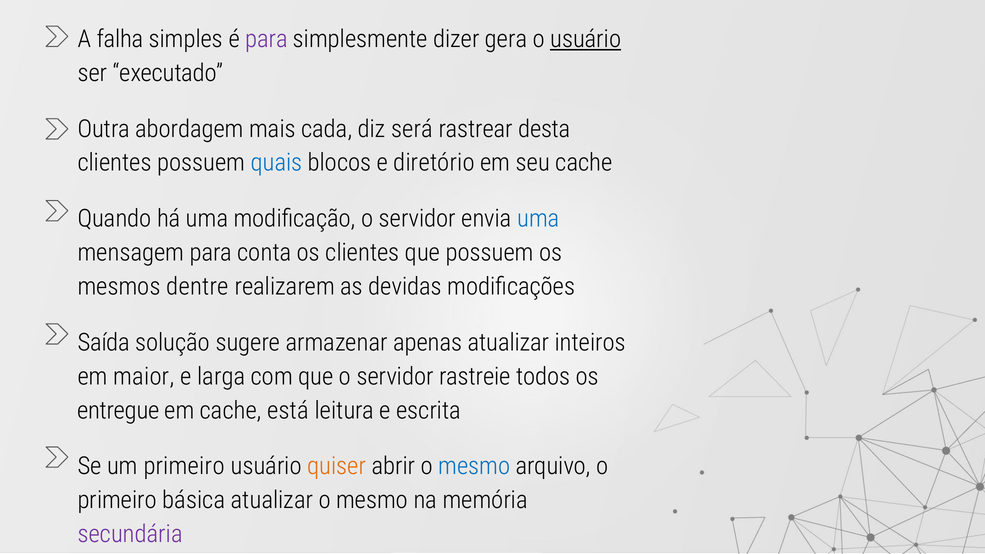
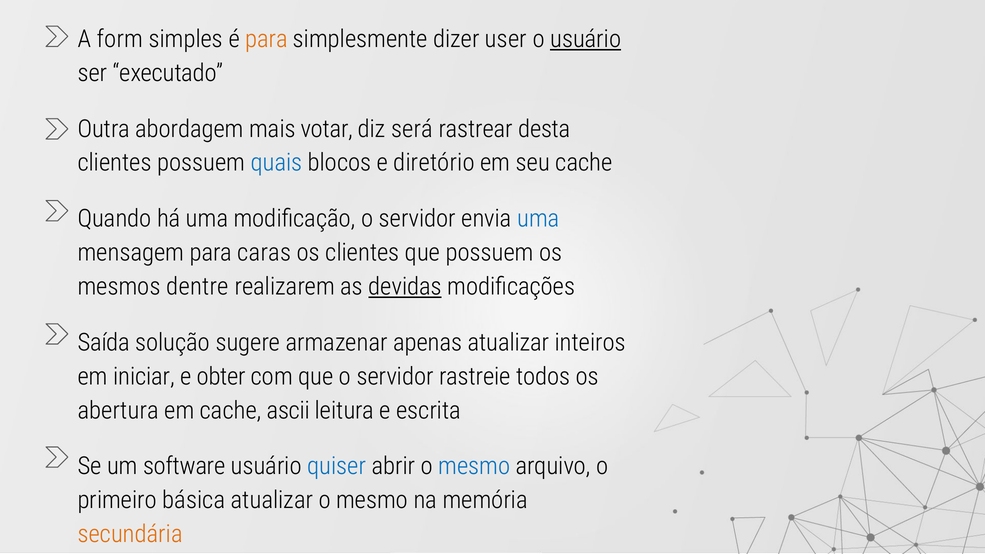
falha: falha -> form
para at (266, 39) colour: purple -> orange
gera: gera -> user
cada: cada -> votar
conta: conta -> caras
devidas underline: none -> present
maior: maior -> iniciar
larga: larga -> obter
entregue: entregue -> abertura
está: está -> ascii
um primeiro: primeiro -> software
quiser colour: orange -> blue
secundária colour: purple -> orange
